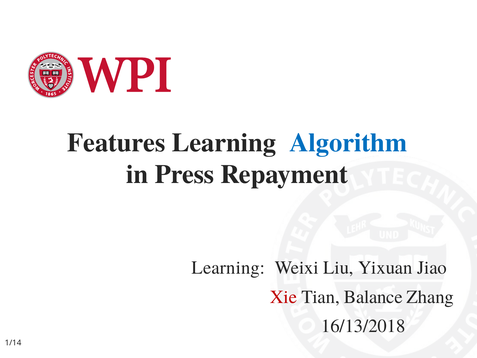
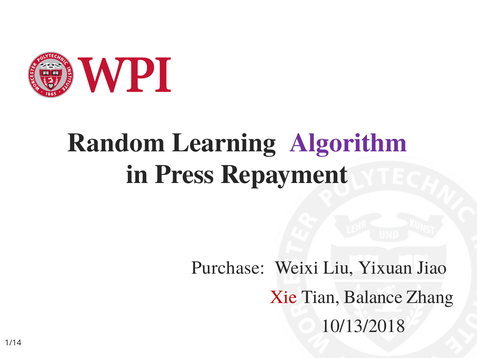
Features: Features -> Random
Algorithm colour: blue -> purple
Learning at (228, 268): Learning -> Purchase
16/13/2018: 16/13/2018 -> 10/13/2018
